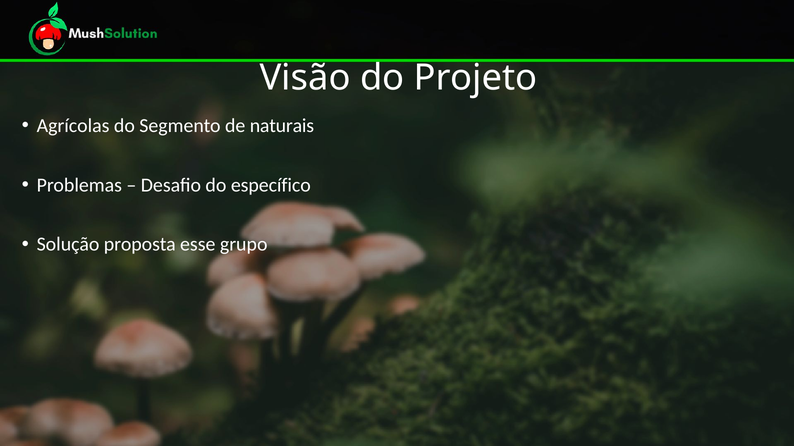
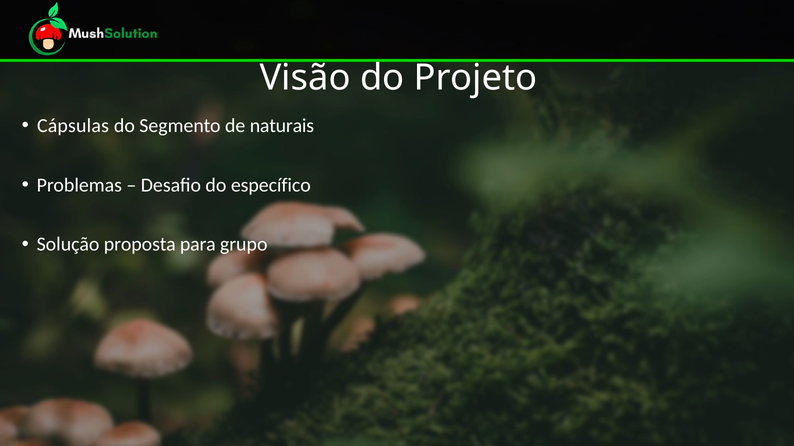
Agrícolas: Agrícolas -> Cápsulas
esse: esse -> para
